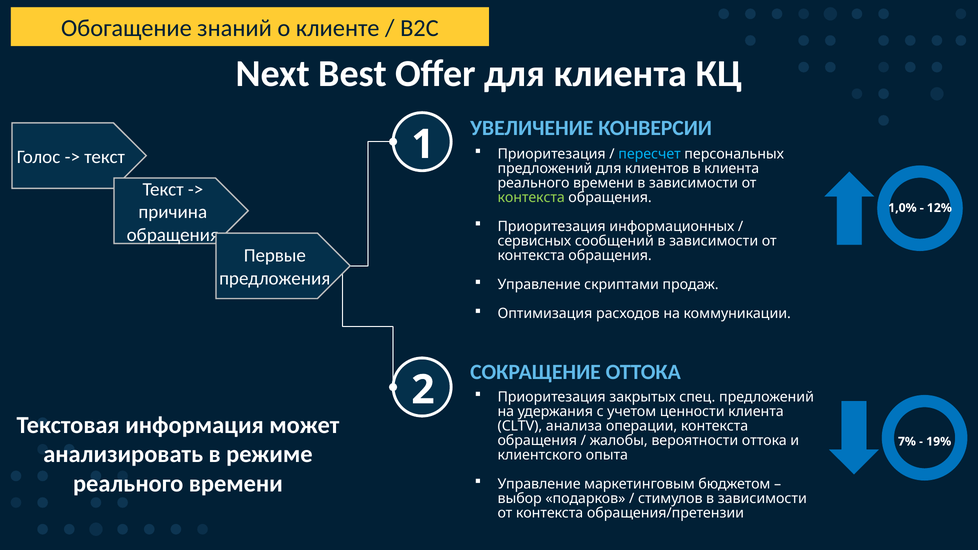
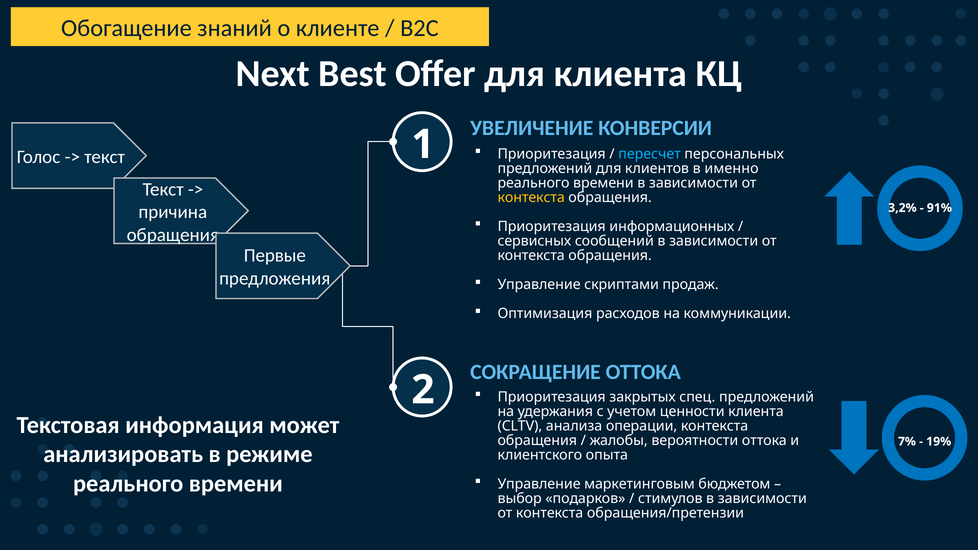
в клиента: клиента -> именно
контекста at (531, 198) colour: light green -> yellow
1,0%: 1,0% -> 3,2%
12%: 12% -> 91%
